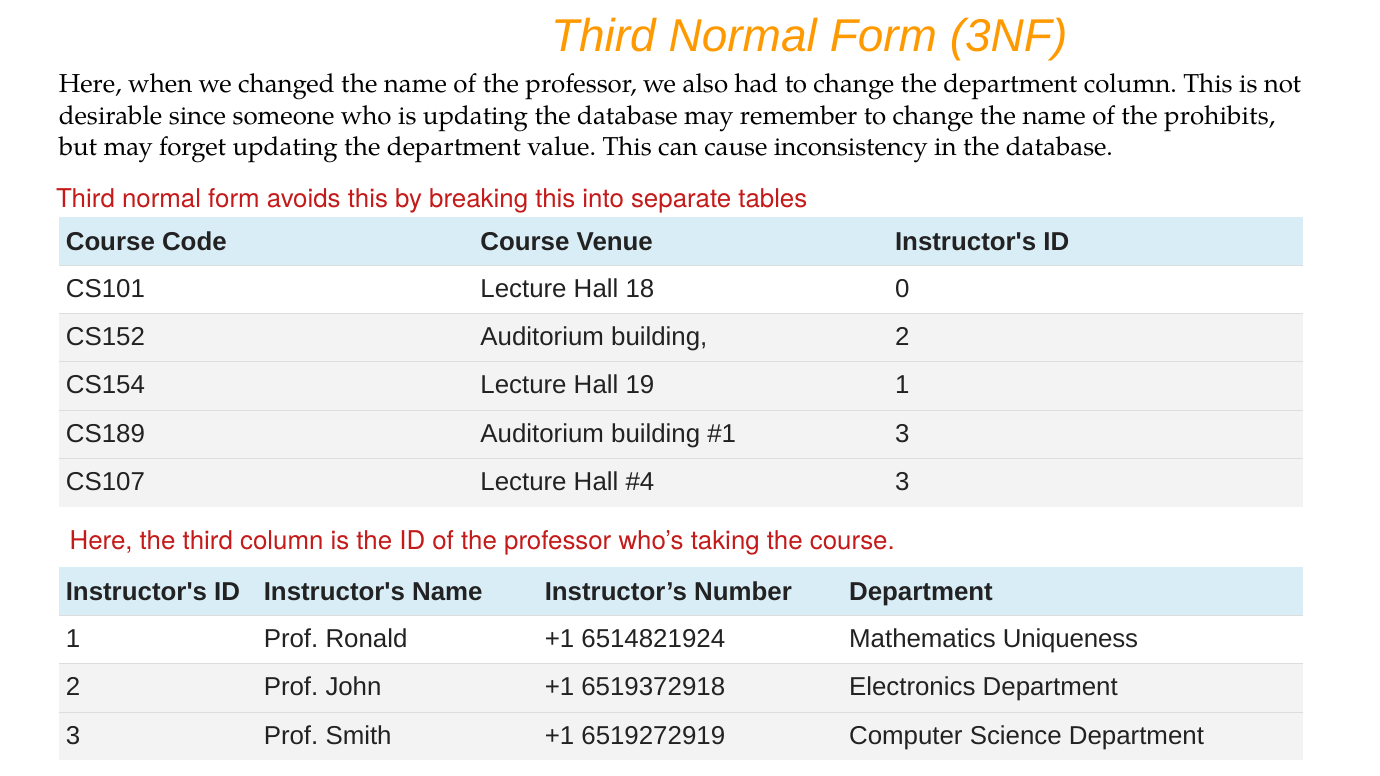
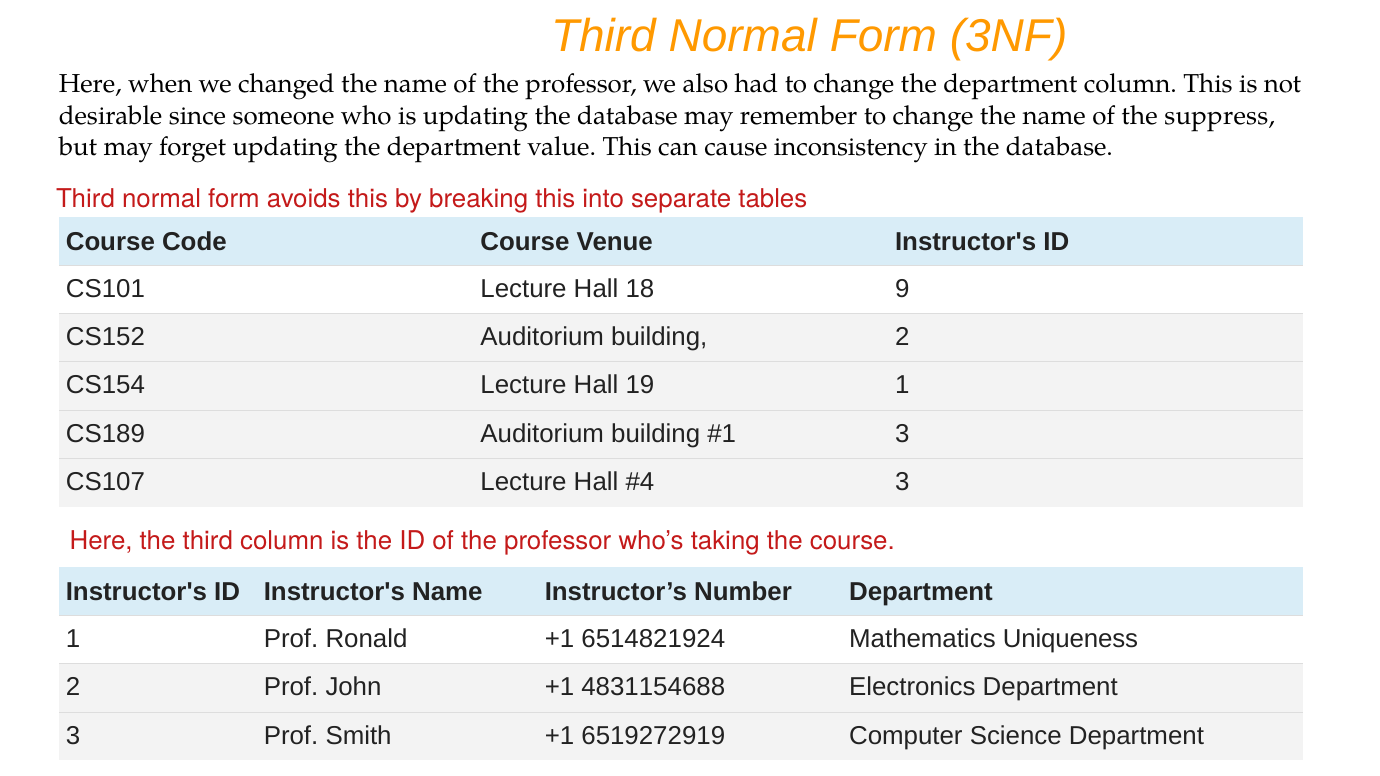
prohibits: prohibits -> suppress
0: 0 -> 9
6519372918: 6519372918 -> 4831154688
